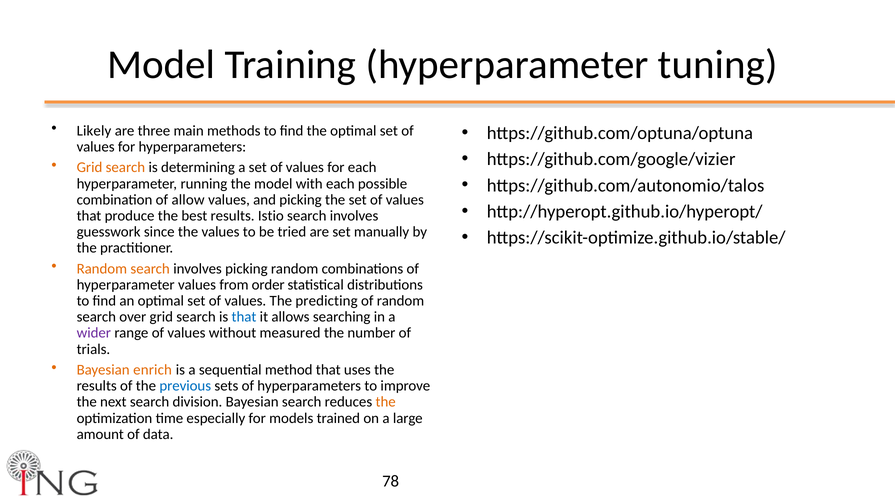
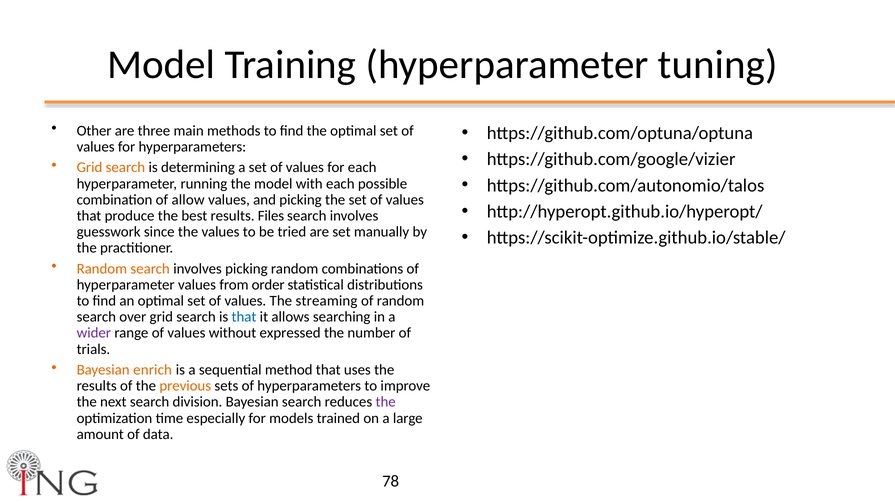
Likely: Likely -> Other
Istio: Istio -> Files
predicting: predicting -> streaming
measured: measured -> expressed
previous colour: blue -> orange
the at (386, 402) colour: orange -> purple
